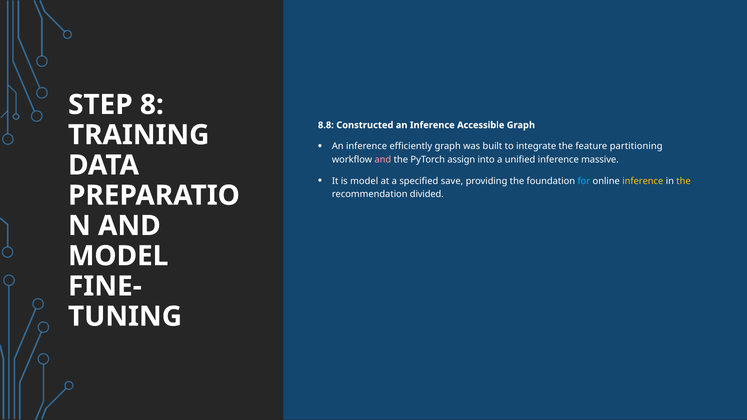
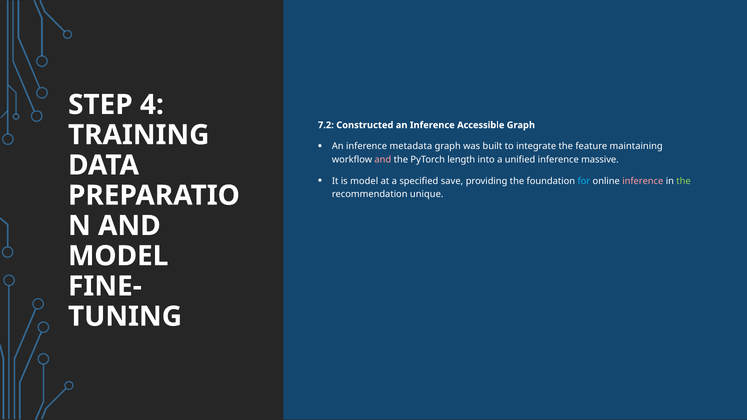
8: 8 -> 4
8.8: 8.8 -> 7.2
efficiently: efficiently -> metadata
partitioning: partitioning -> maintaining
assign: assign -> length
inference at (643, 181) colour: yellow -> pink
the at (684, 181) colour: yellow -> light green
divided: divided -> unique
